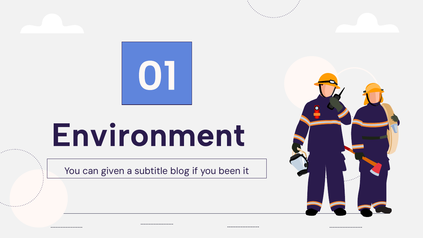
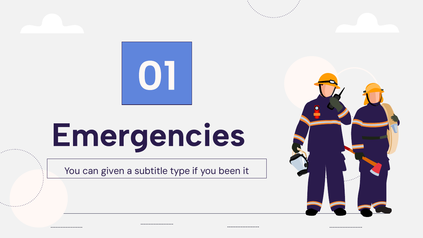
Environment: Environment -> Emergencies
blog: blog -> type
